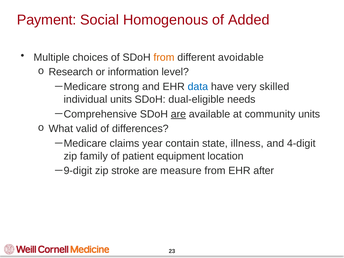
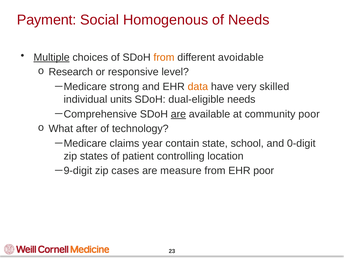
of Added: Added -> Needs
Multiple underline: none -> present
information: information -> responsive
data colour: blue -> orange
community units: units -> poor
valid: valid -> after
differences: differences -> technology
illness: illness -> school
4-digit: 4-digit -> 0-digit
family: family -> states
equipment: equipment -> controlling
stroke: stroke -> cases
EHR after: after -> poor
